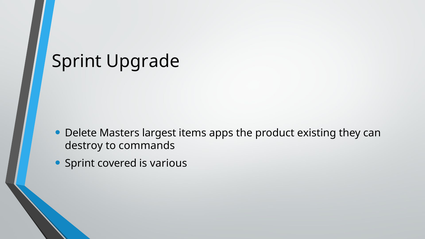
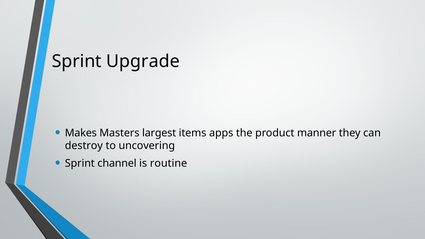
Delete: Delete -> Makes
existing: existing -> manner
commands: commands -> uncovering
covered: covered -> channel
various: various -> routine
